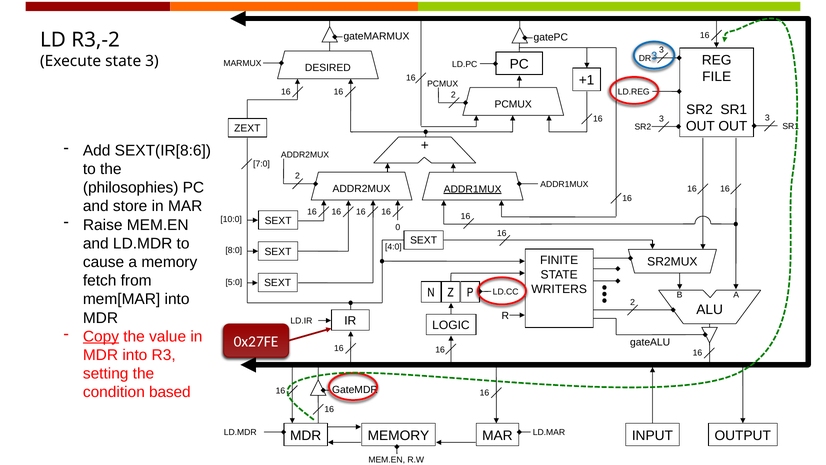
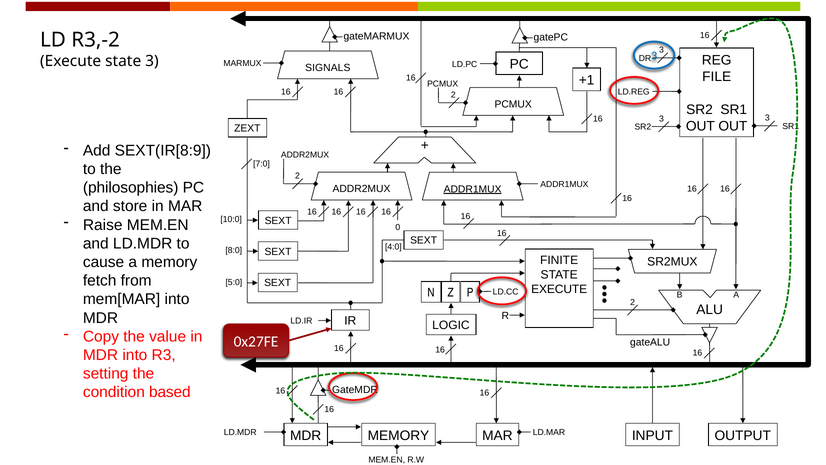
DESIRED: DESIRED -> SIGNALS
SEXT(IR[8:6: SEXT(IR[8:6 -> SEXT(IR[8:9
WRITERS at (559, 289): WRITERS -> EXECUTE
Copy underline: present -> none
